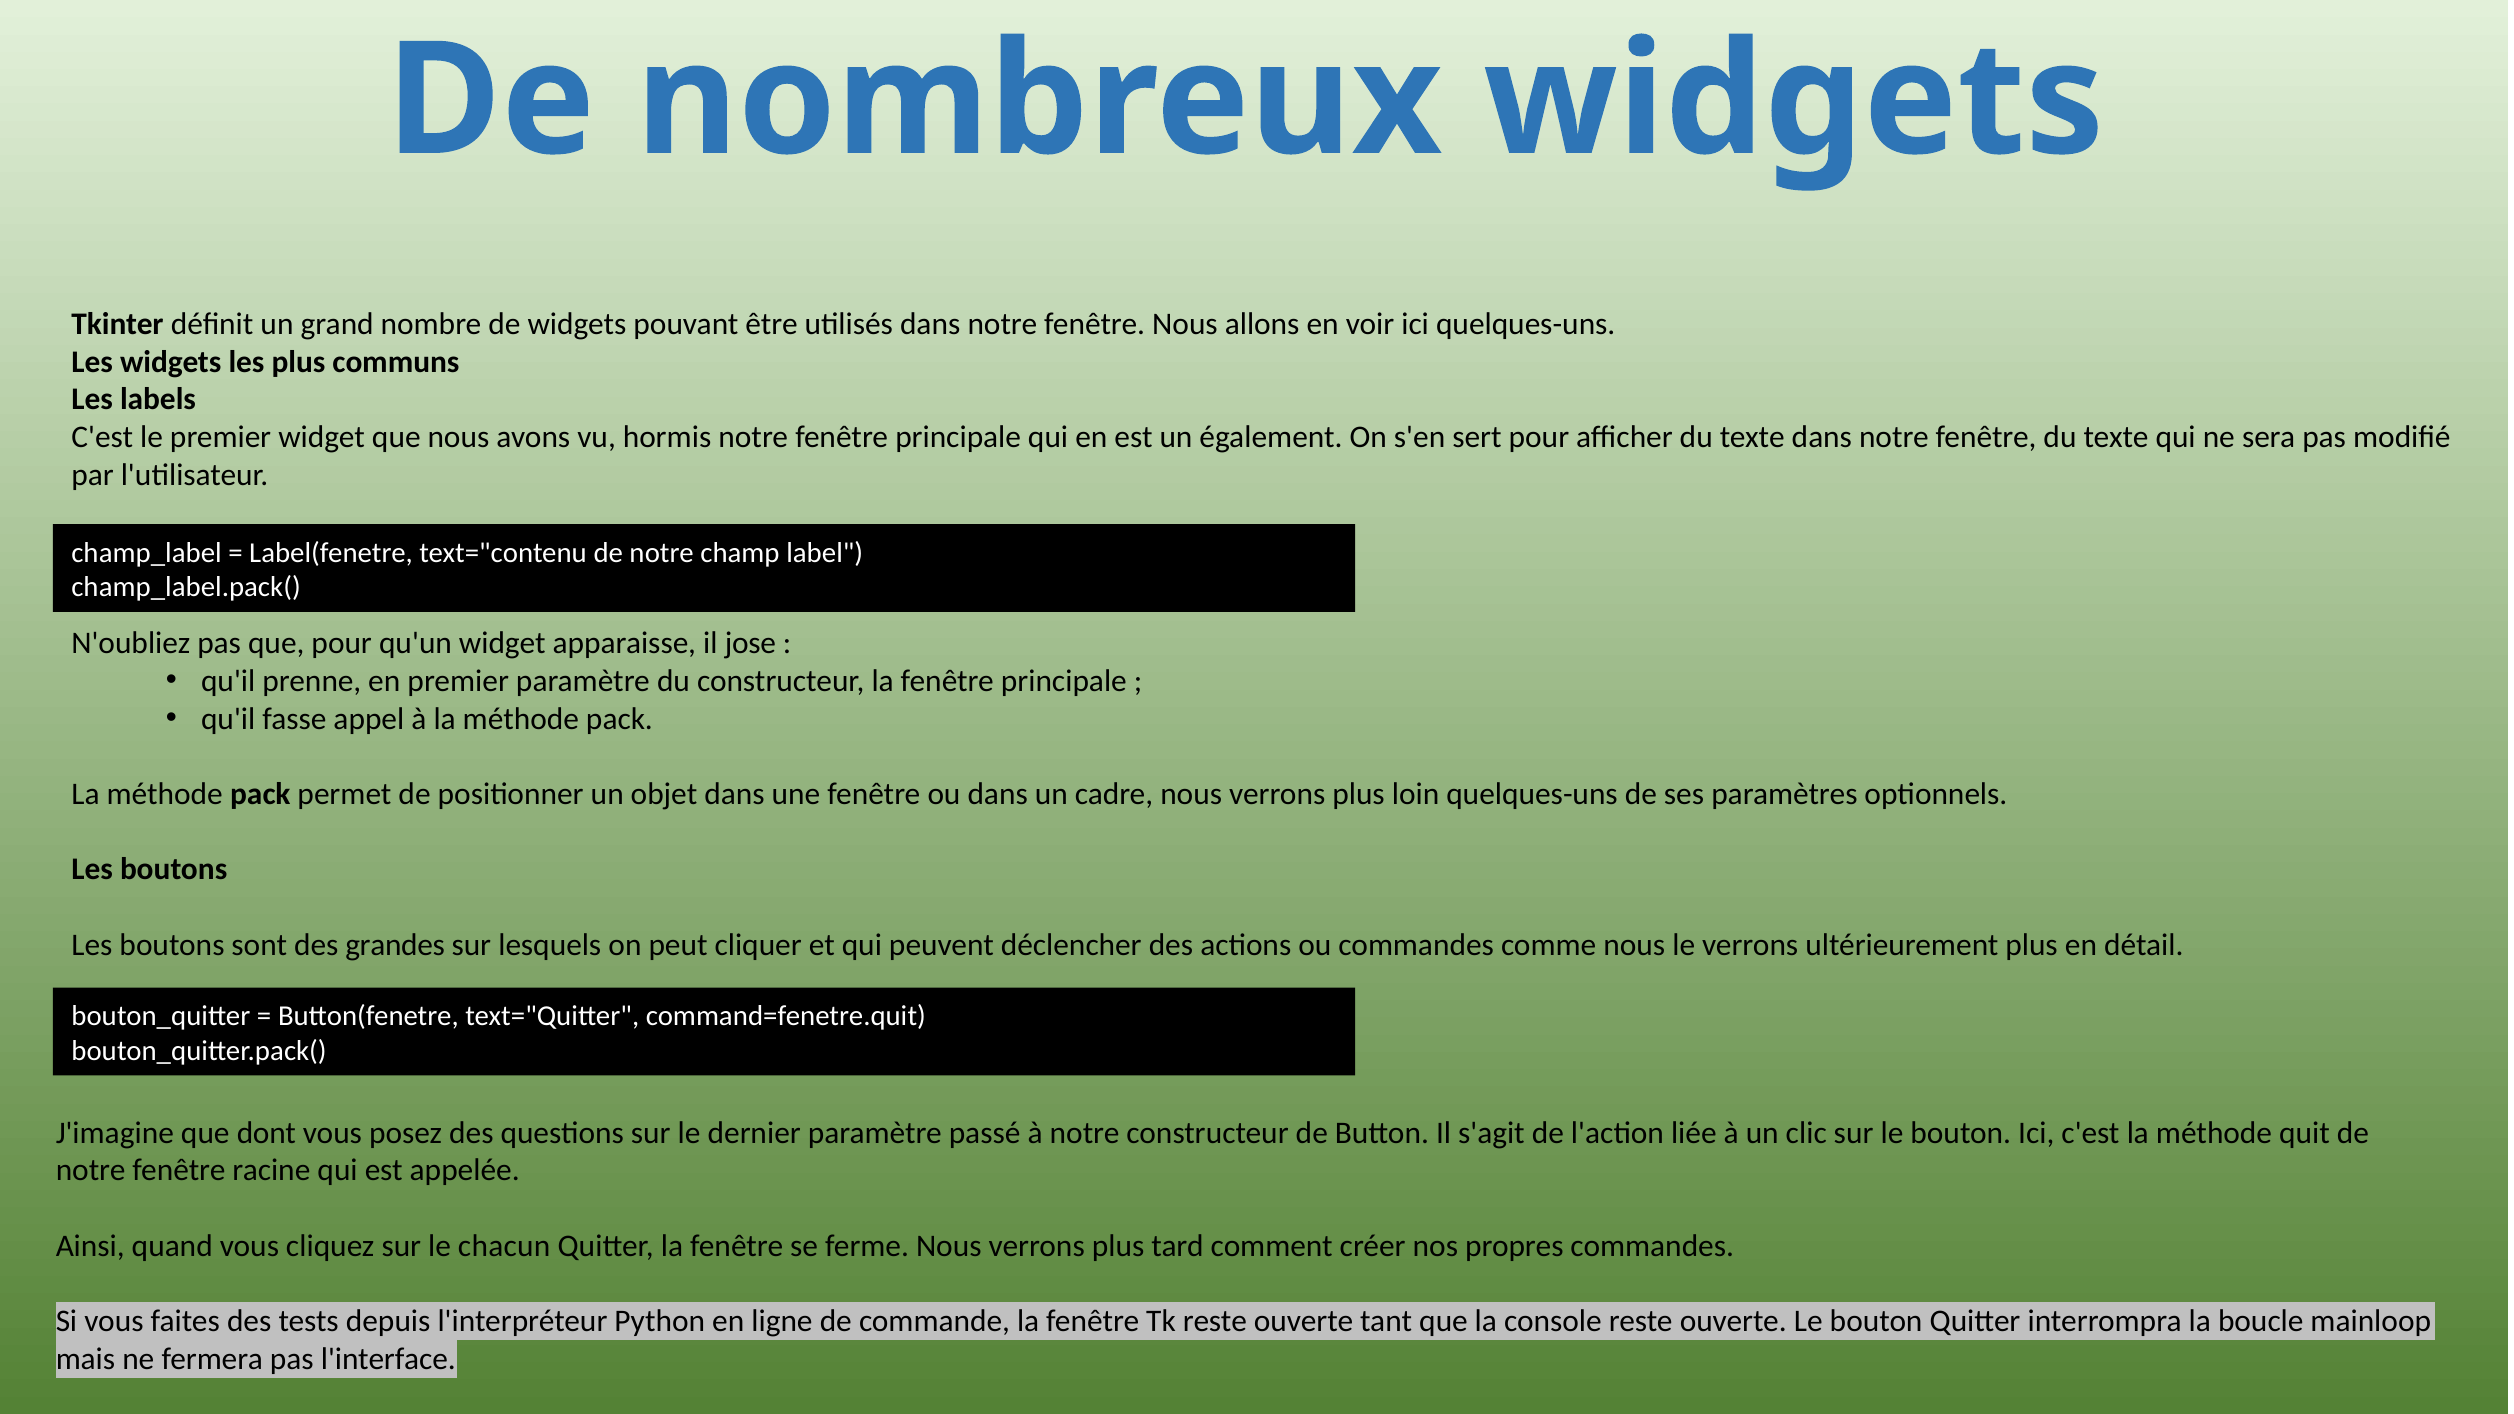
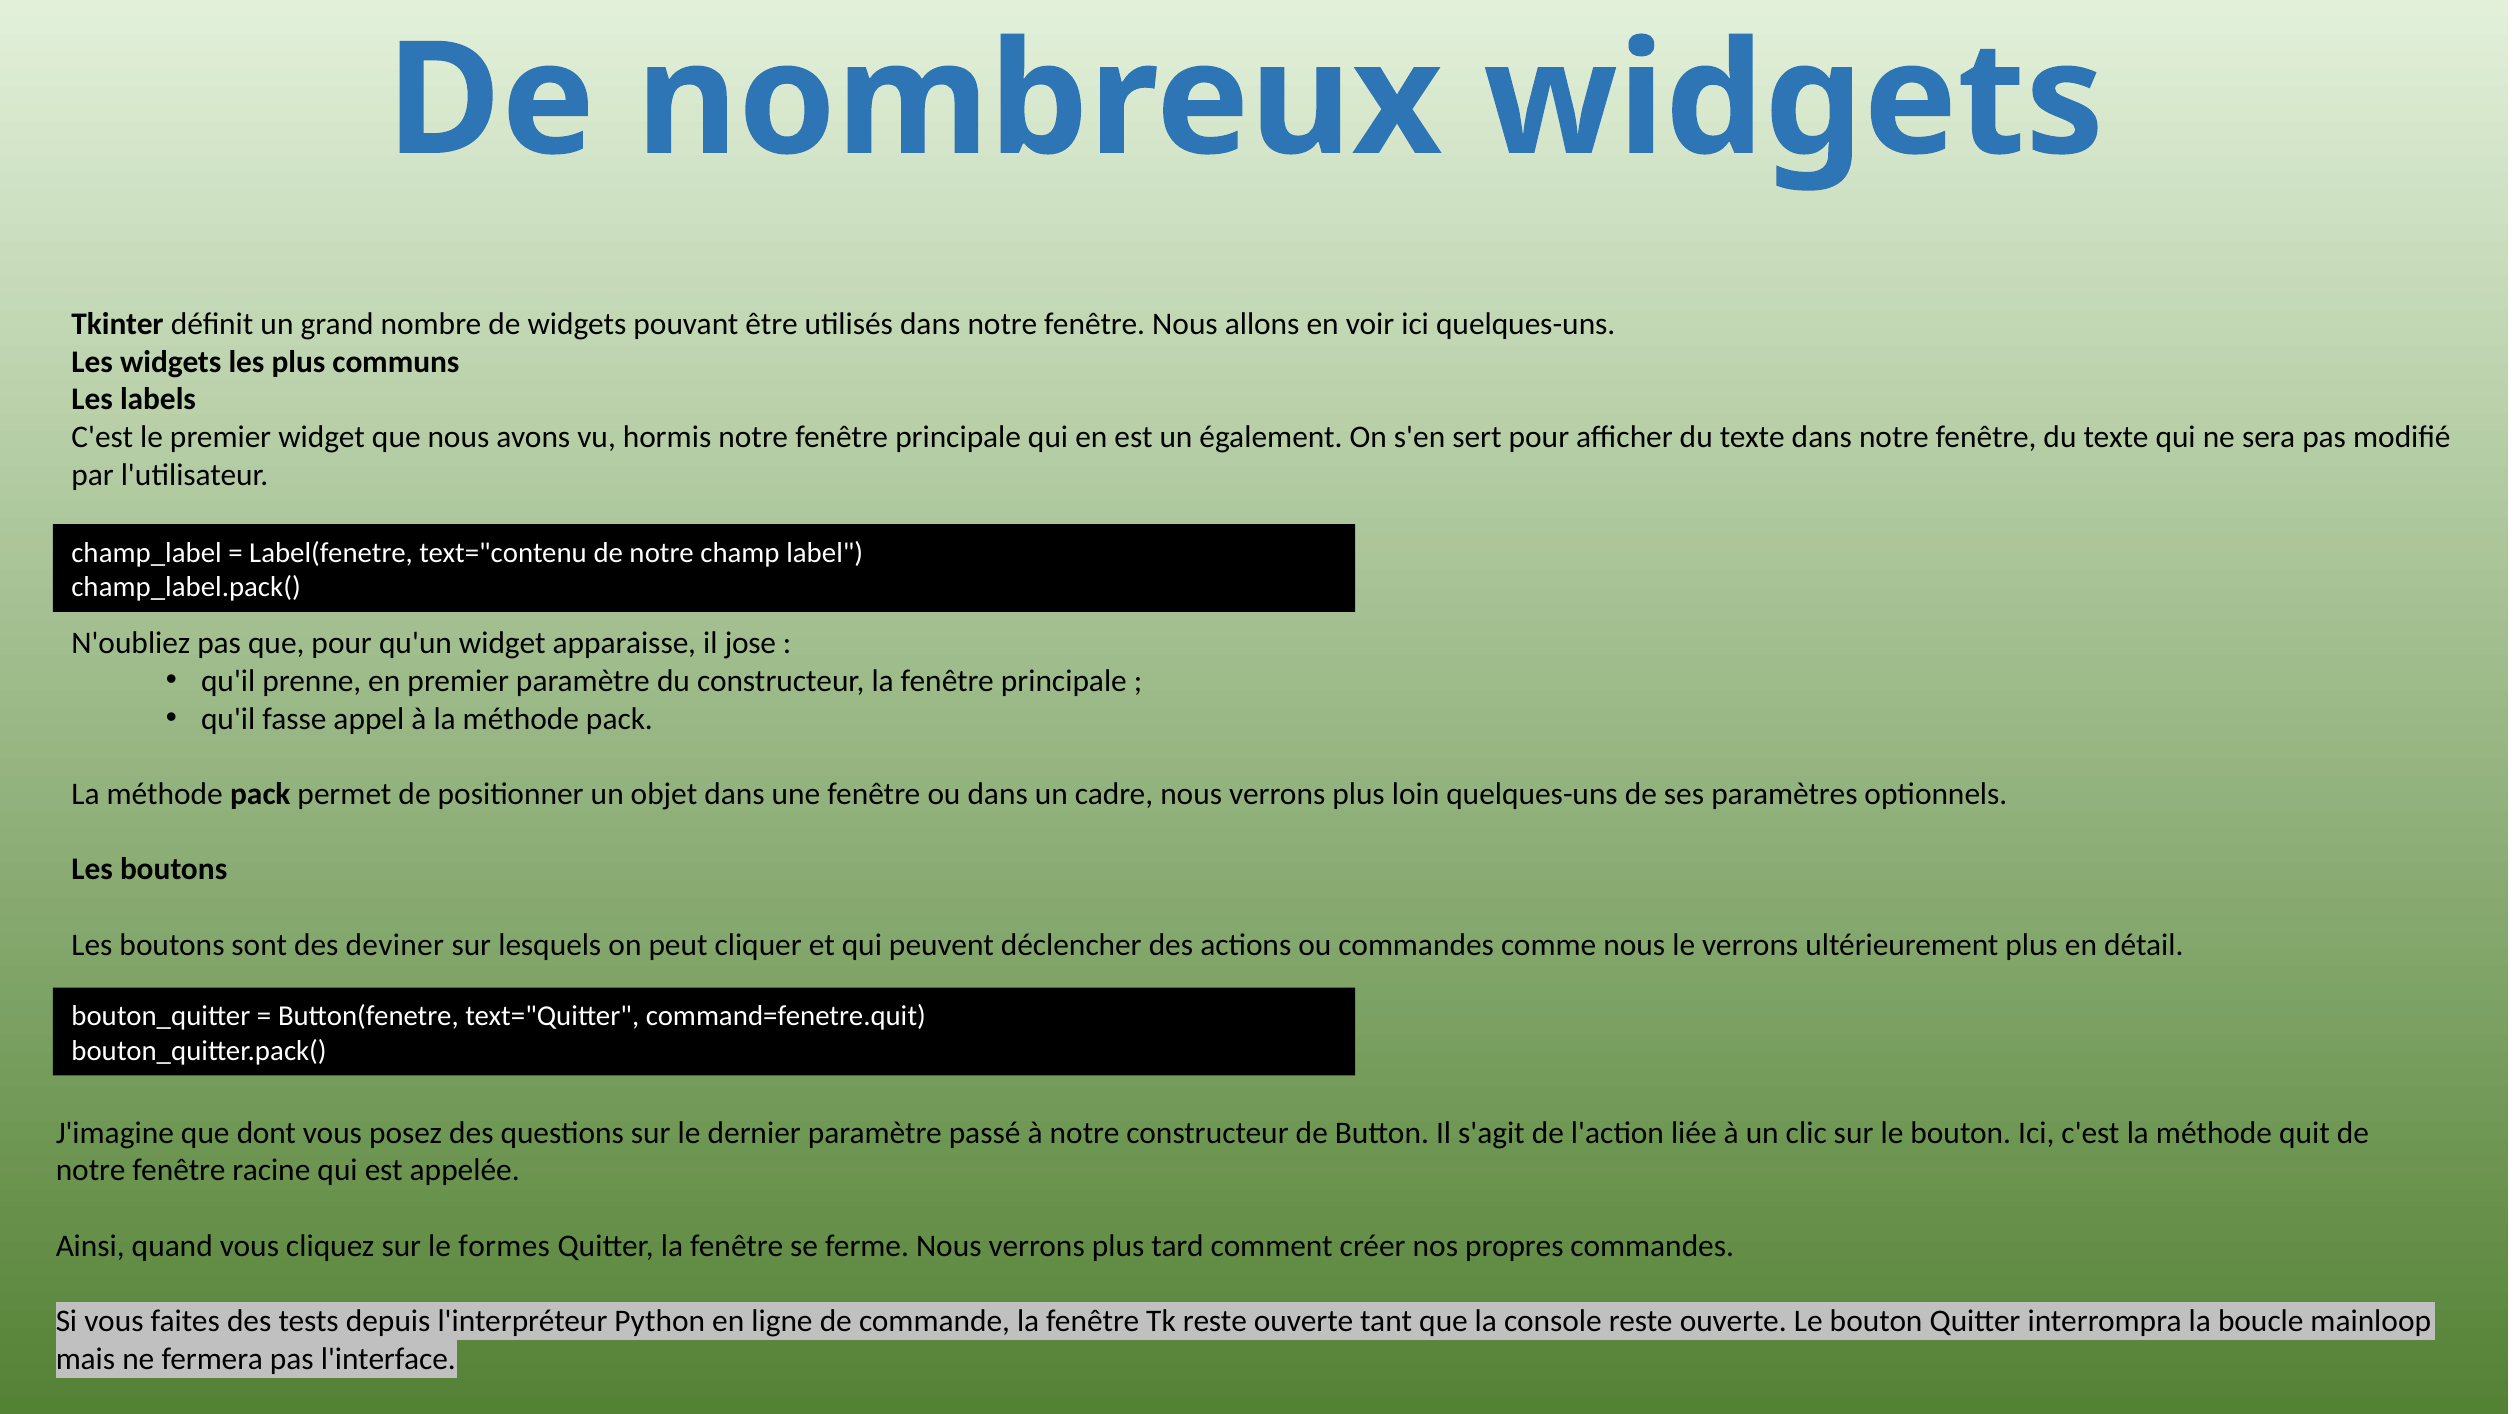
grandes: grandes -> deviner
chacun: chacun -> formes
